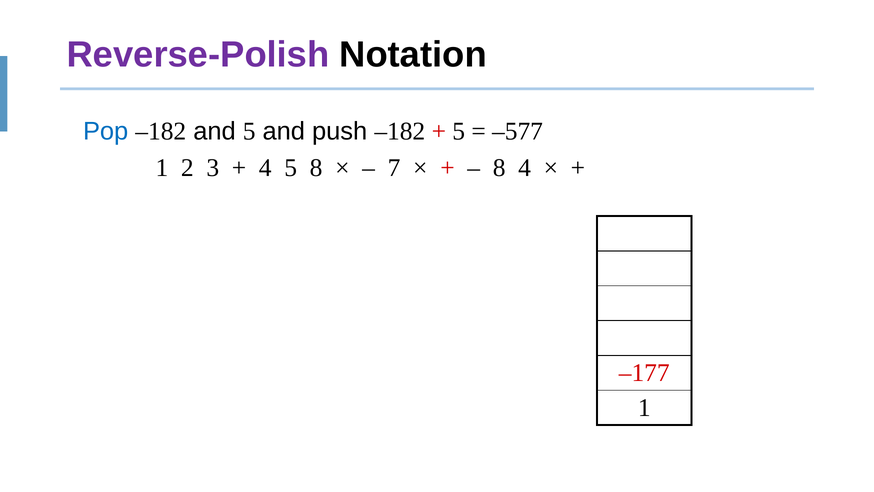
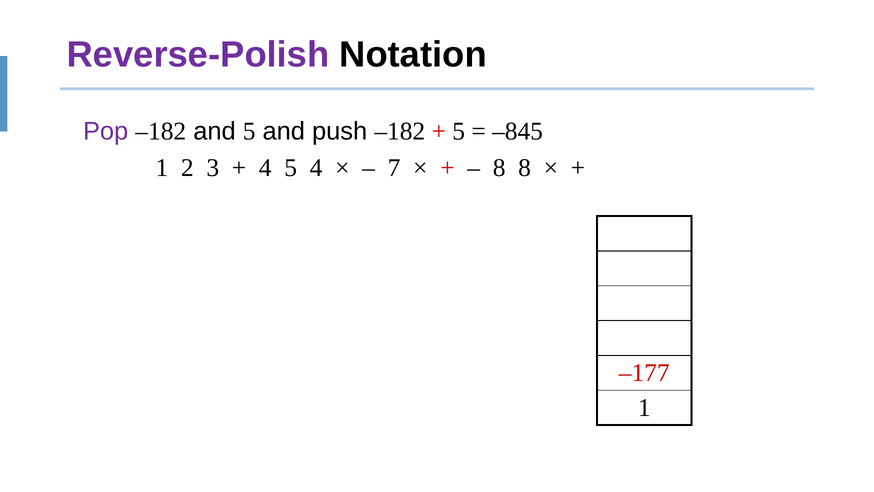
Pop colour: blue -> purple
–577: –577 -> –845
5 8: 8 -> 4
8 4: 4 -> 8
